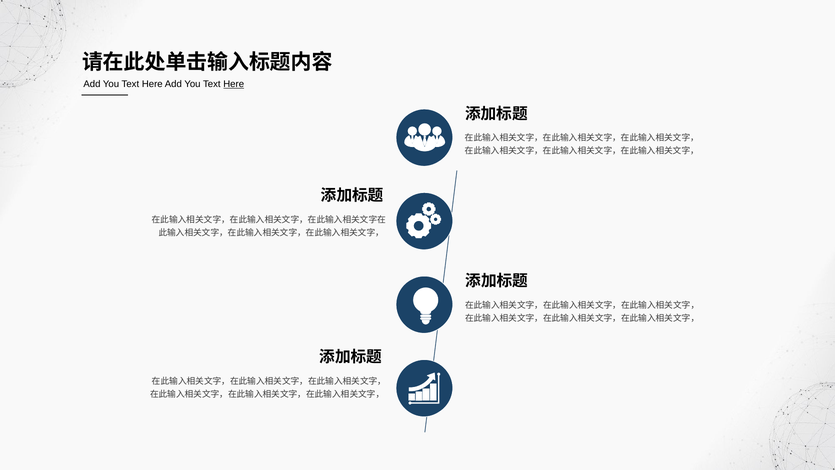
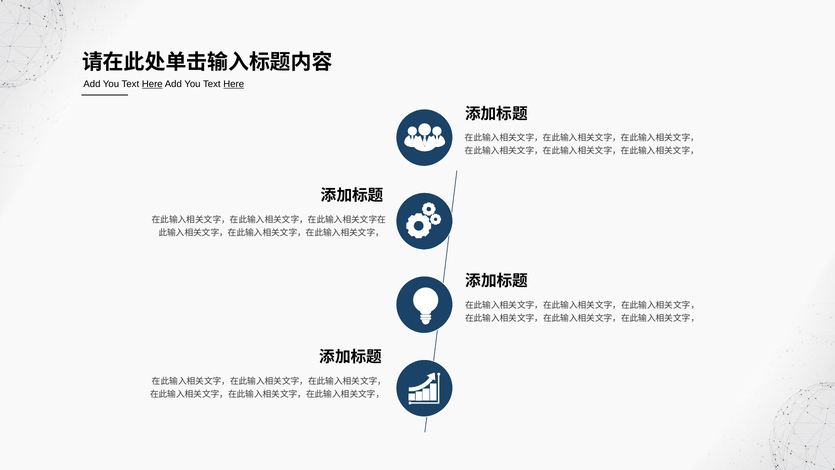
Here at (152, 84) underline: none -> present
